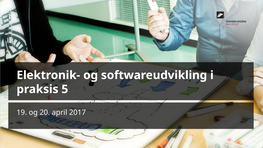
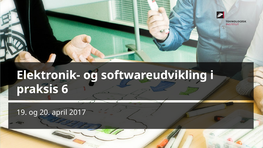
5: 5 -> 6
